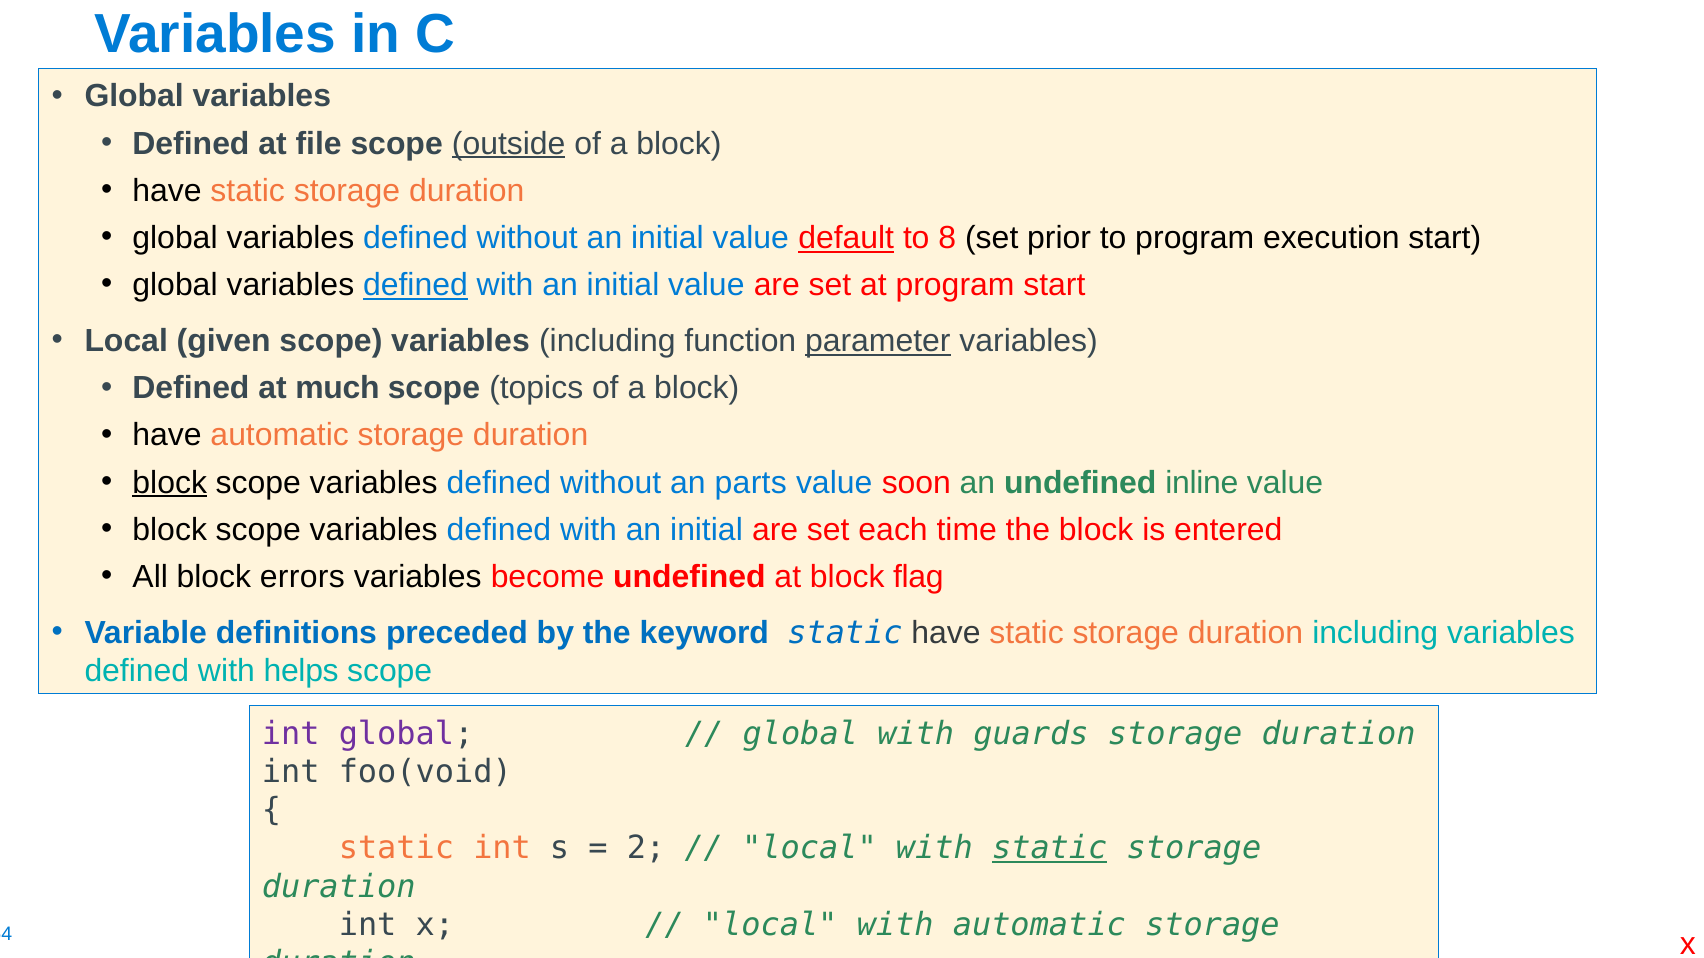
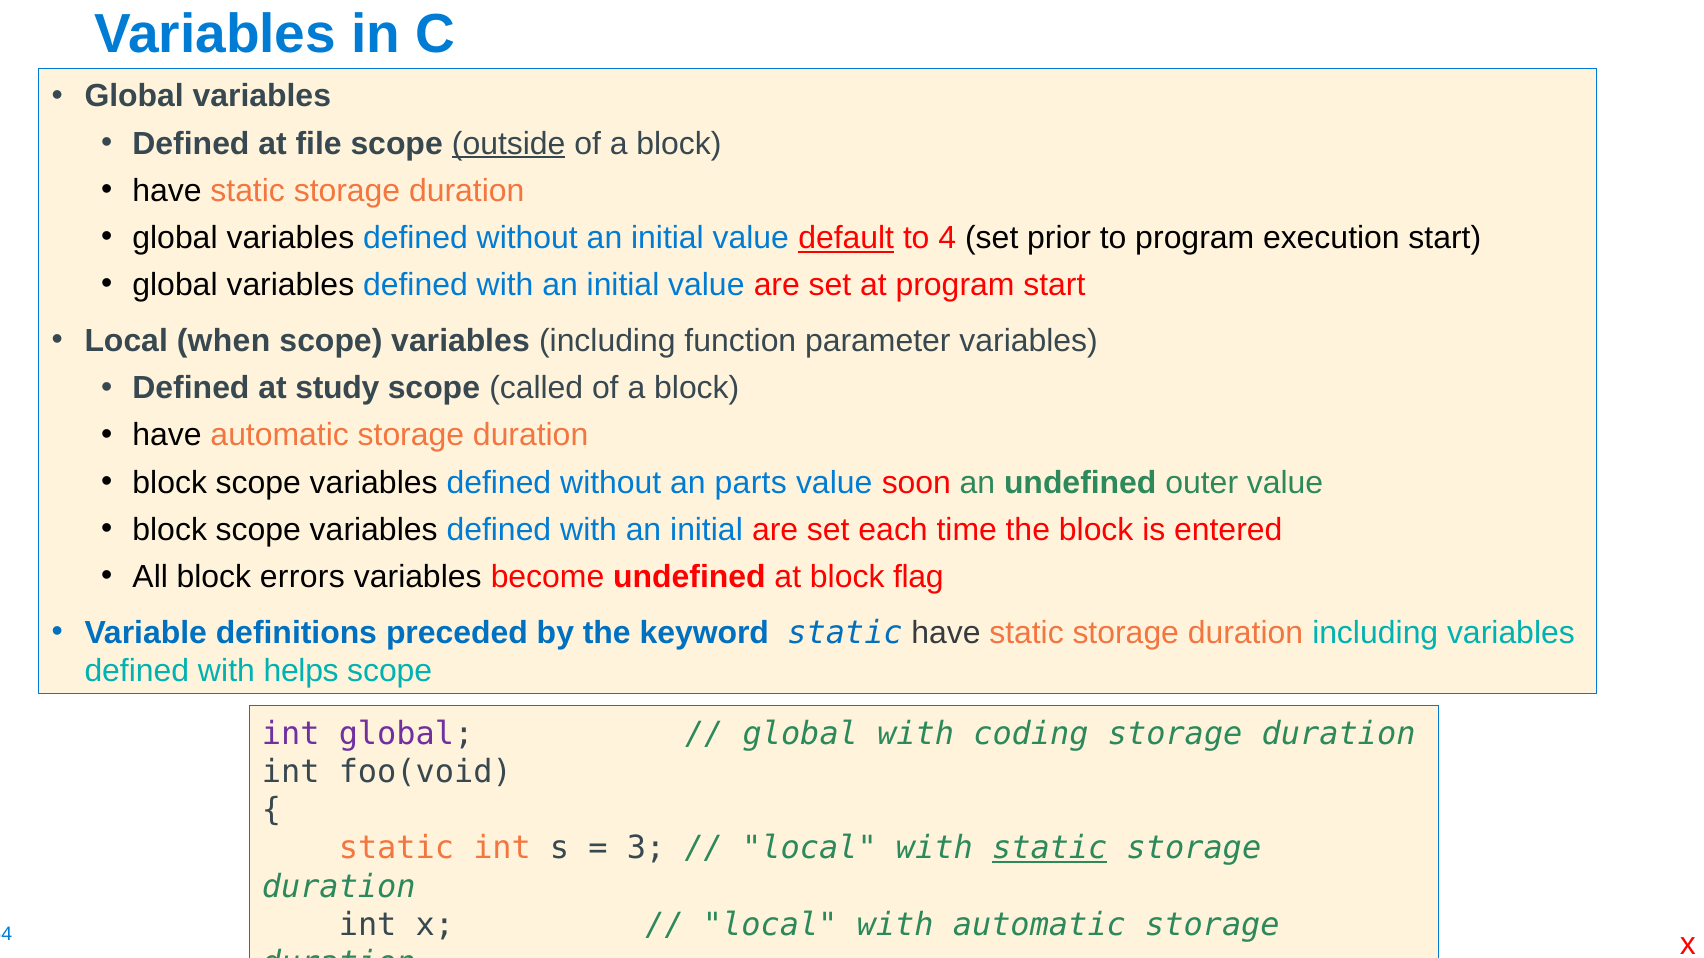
8: 8 -> 4
defined at (415, 285) underline: present -> none
given: given -> when
parameter underline: present -> none
much: much -> study
topics: topics -> called
block at (170, 483) underline: present -> none
inline: inline -> outer
guards: guards -> coding
2: 2 -> 3
